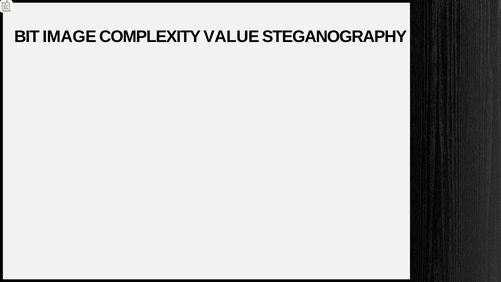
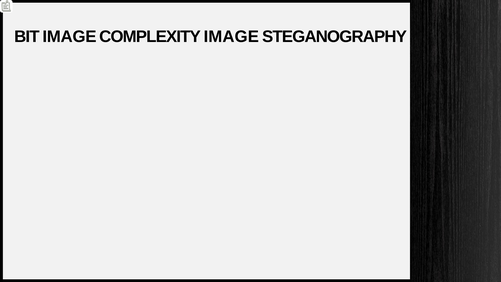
COMPLEXITY VALUE: VALUE -> IMAGE
